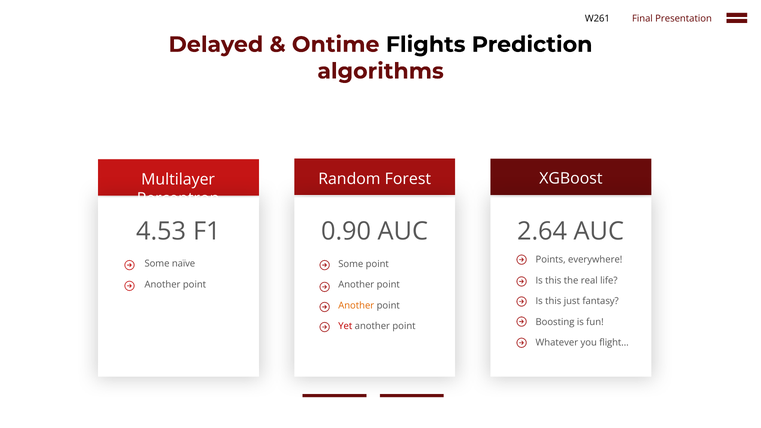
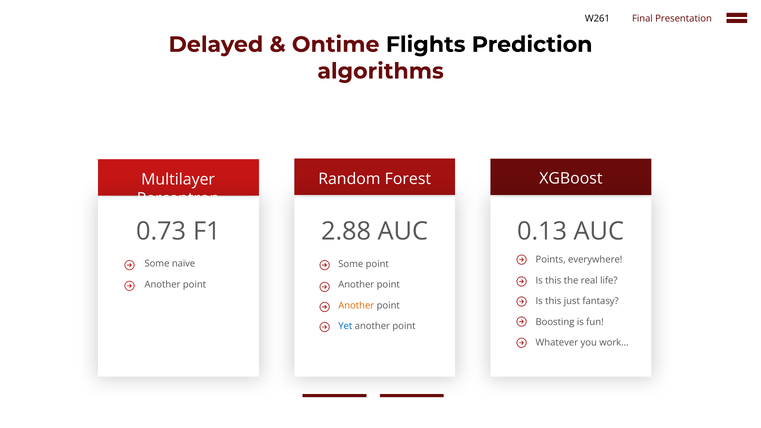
4.53: 4.53 -> 0.73
0.90: 0.90 -> 2.88
2.64: 2.64 -> 0.13
Yet colour: red -> blue
flight…: flight… -> work…
